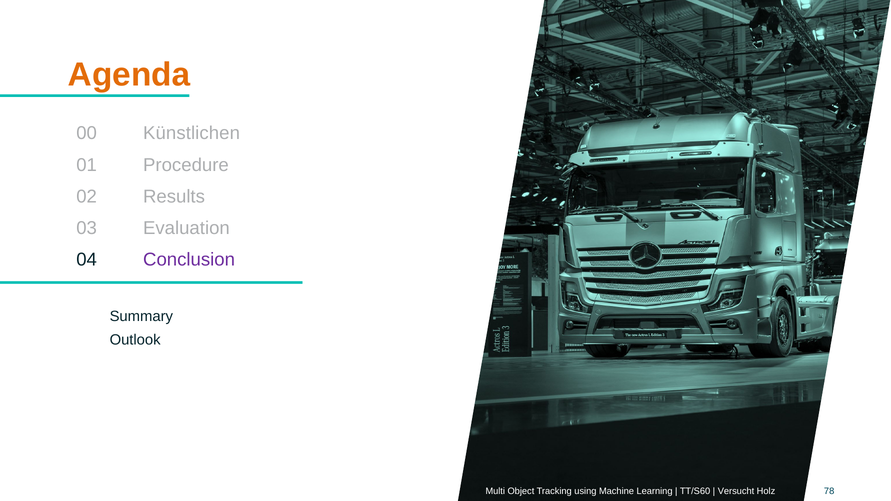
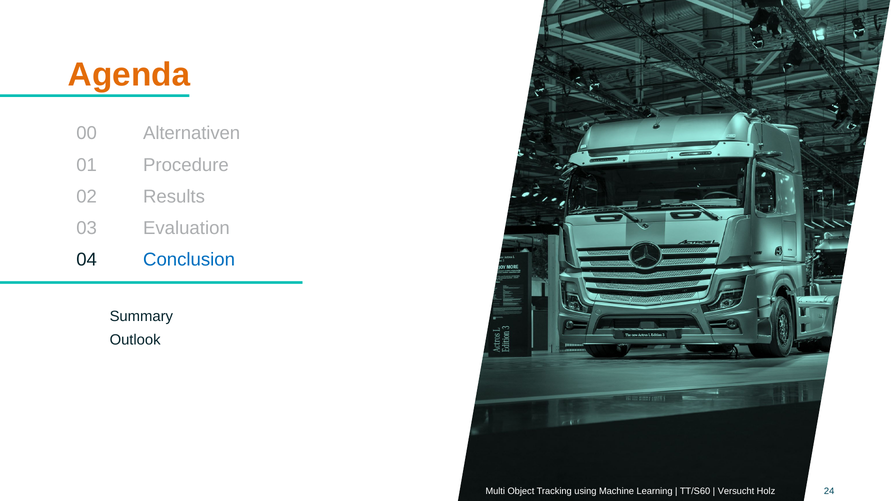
Künstlichen: Künstlichen -> Alternativen
Conclusion colour: purple -> blue
78: 78 -> 24
